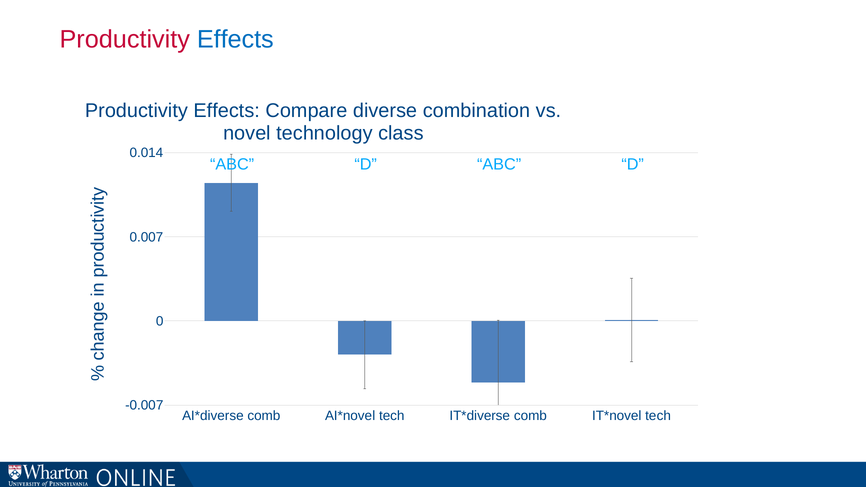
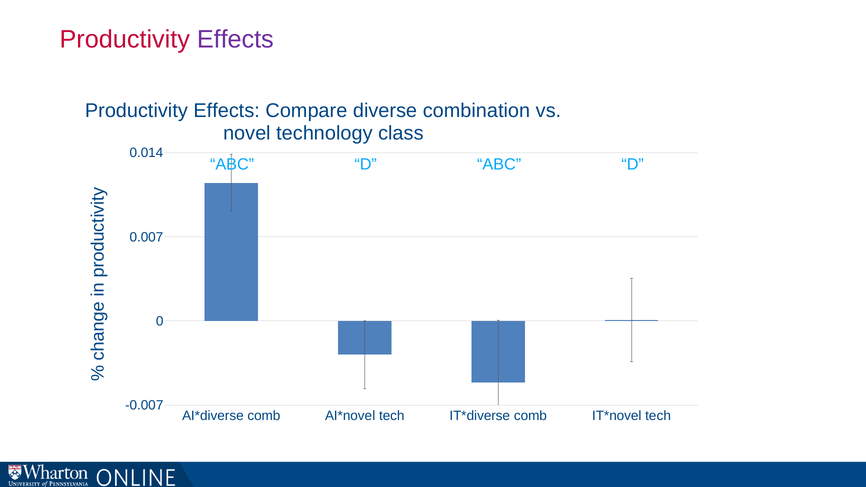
Effects at (235, 39) colour: blue -> purple
